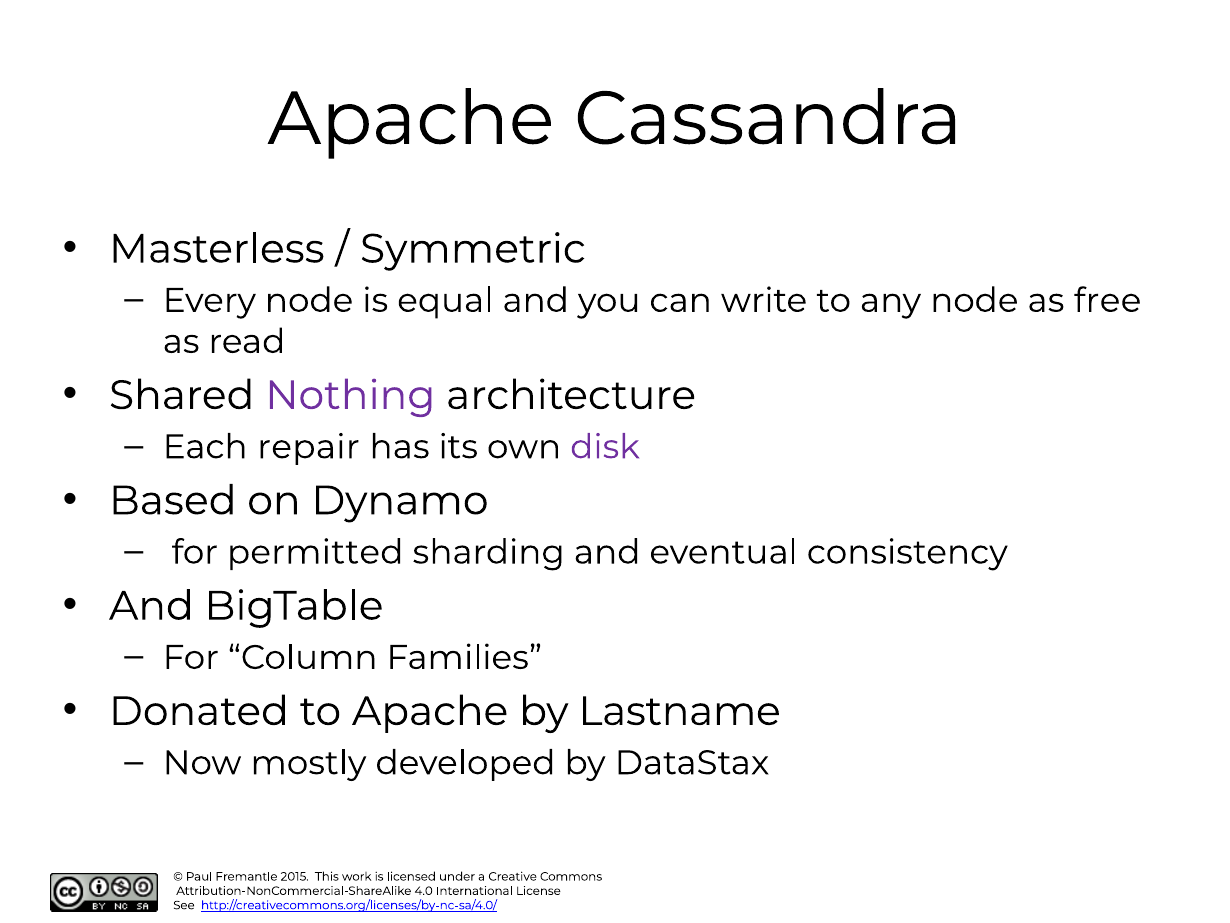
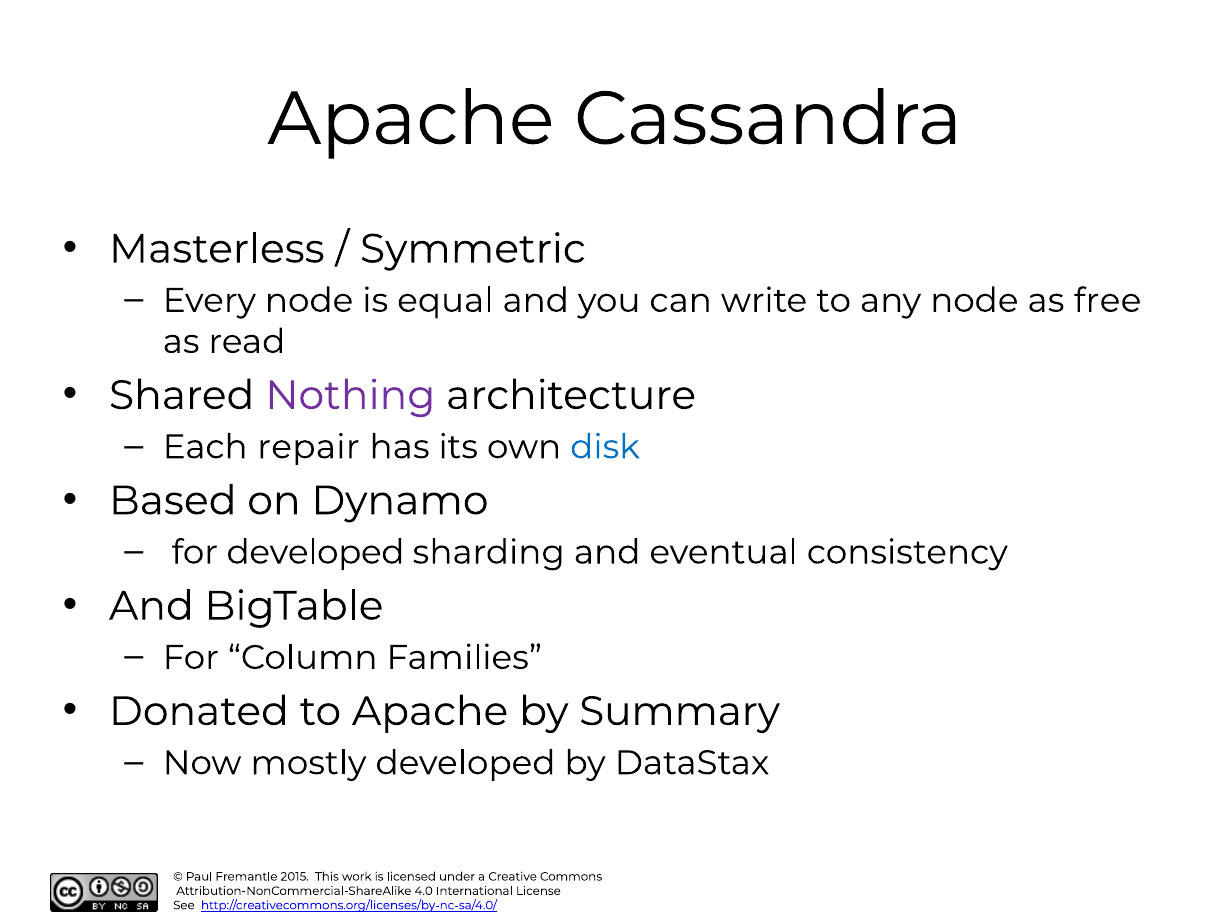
disk colour: purple -> blue
for permitted: permitted -> developed
Lastname: Lastname -> Summary
